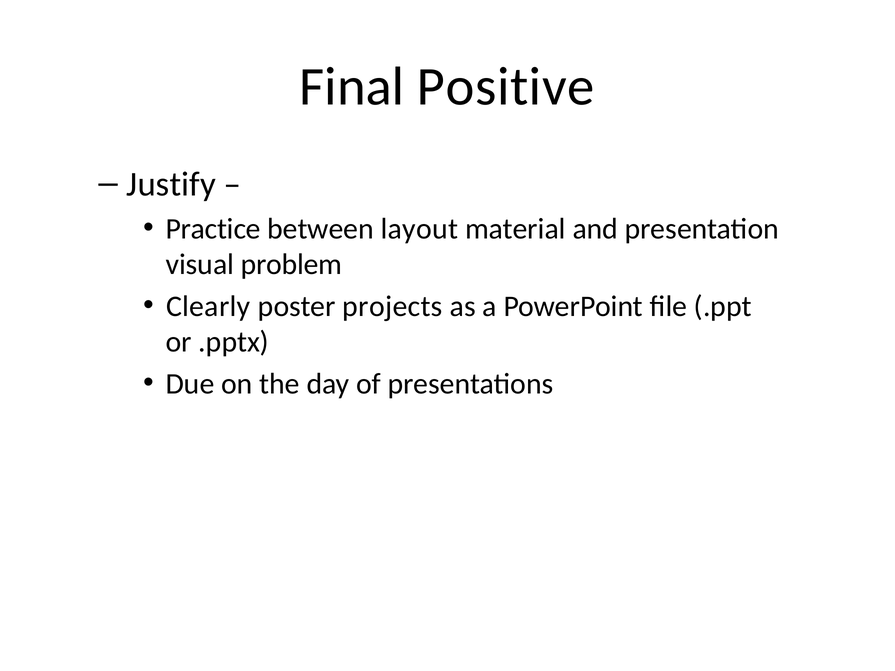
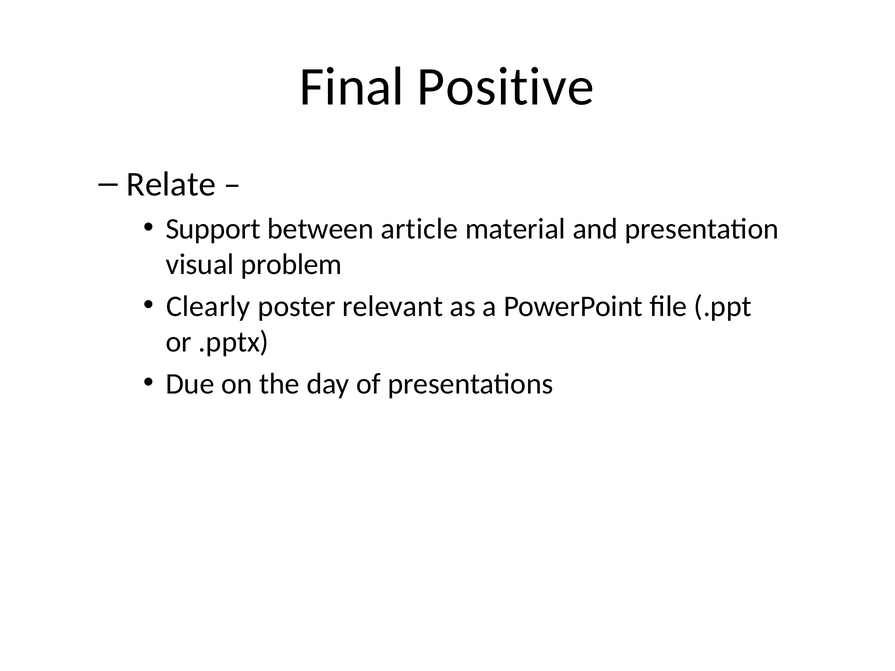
Justify: Justify -> Relate
Practice: Practice -> Support
layout: layout -> article
projects: projects -> relevant
